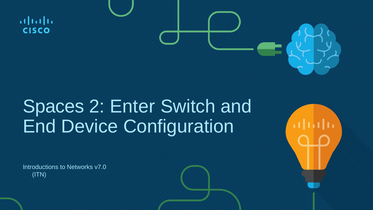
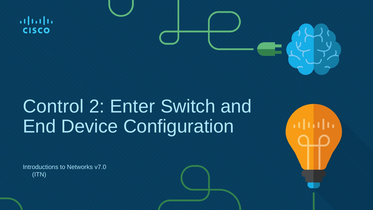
Spaces: Spaces -> Control
